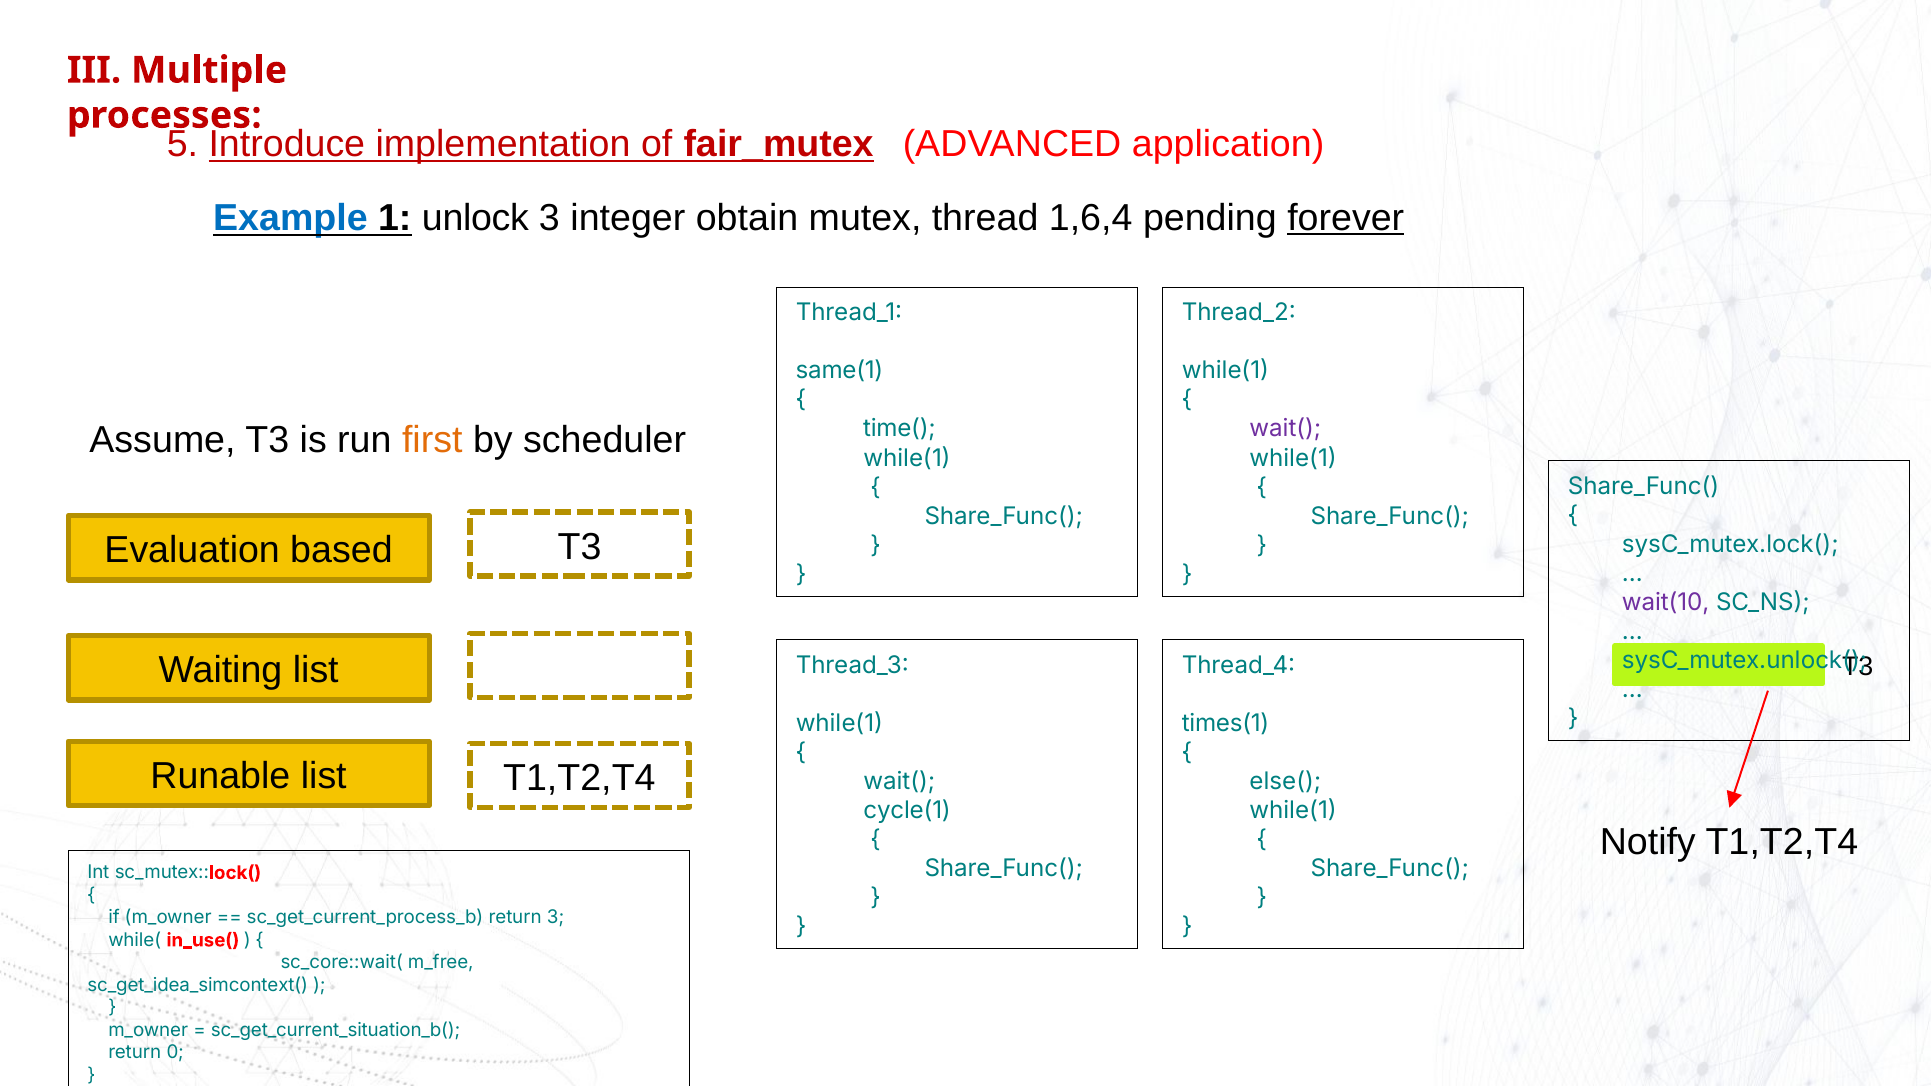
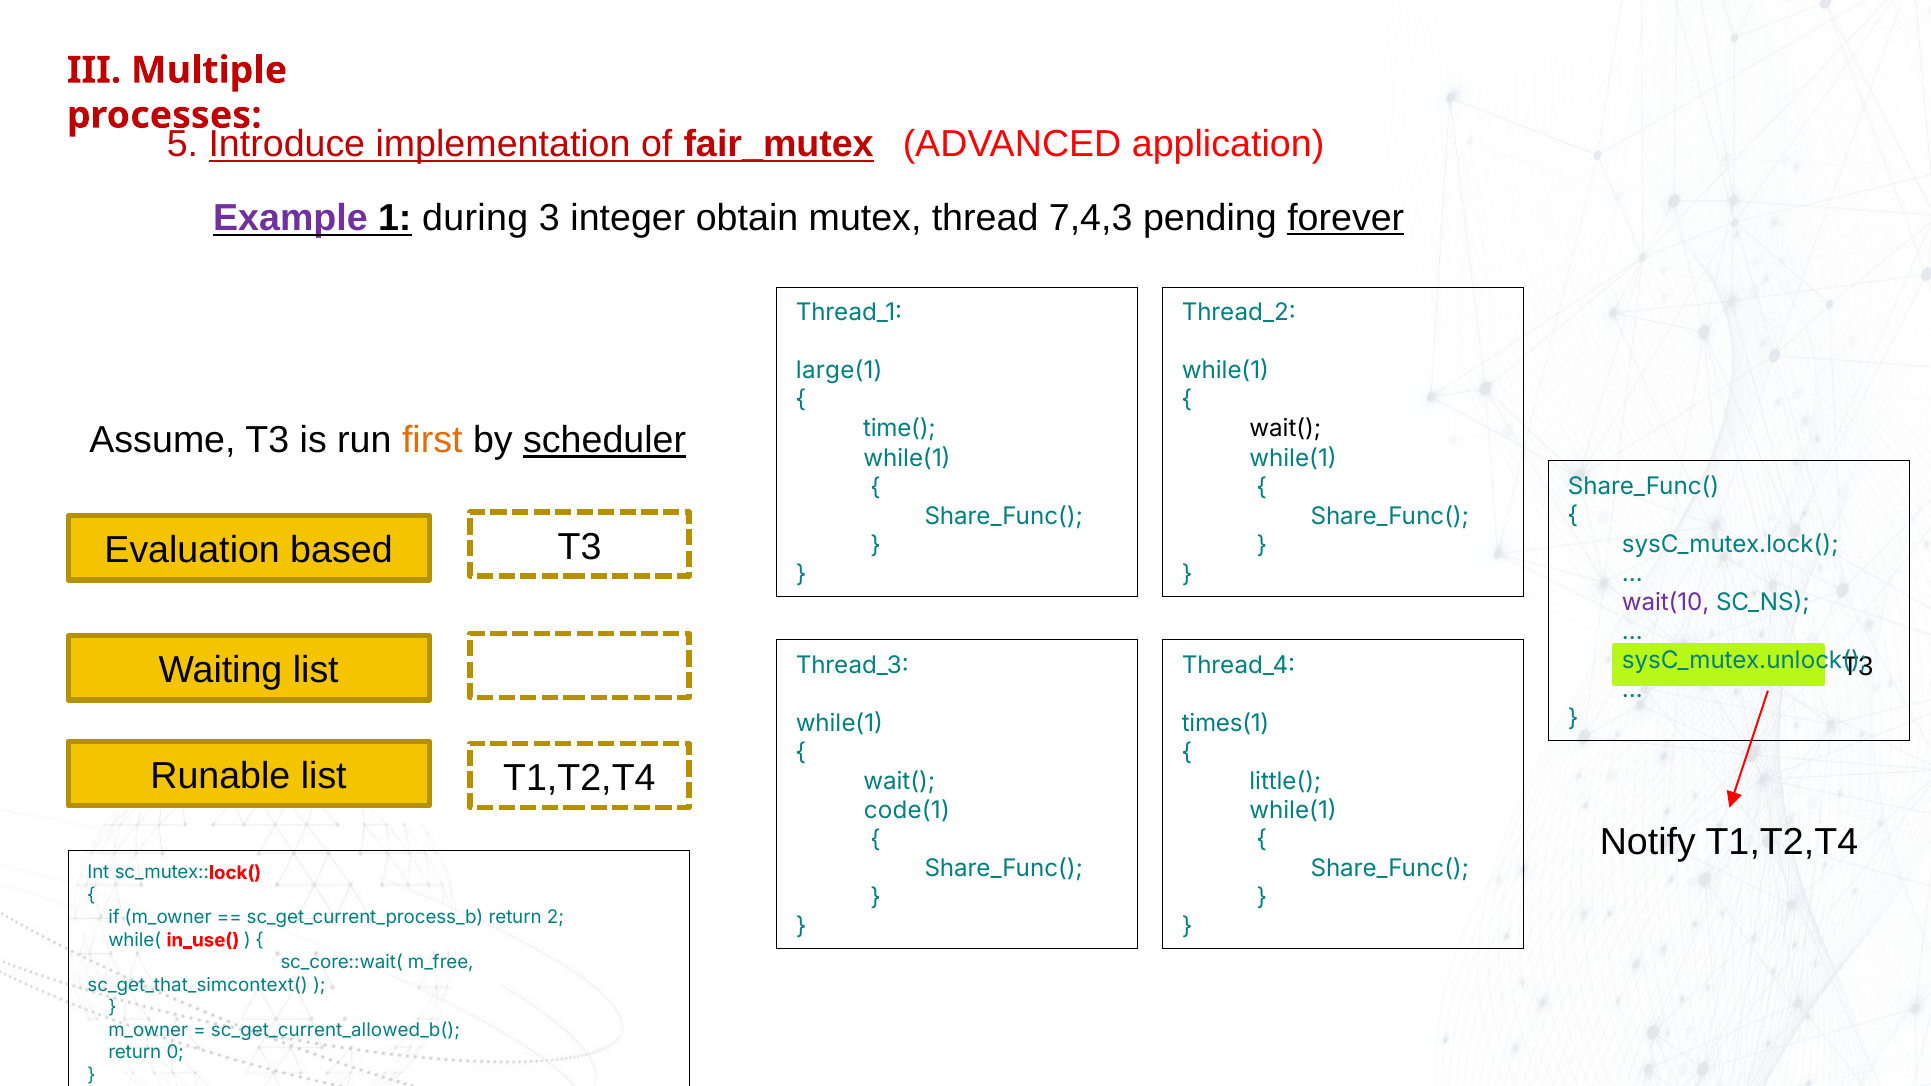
Example colour: blue -> purple
unlock: unlock -> during
1,6,4: 1,6,4 -> 7,4,3
same(1: same(1 -> large(1
wait( at (1285, 429) colour: purple -> black
scheduler underline: none -> present
else(: else( -> little(
cycle(1: cycle(1 -> code(1
return 3: 3 -> 2
sc_get_idea_simcontext(: sc_get_idea_simcontext( -> sc_get_that_simcontext(
sc_get_current_situation_b(: sc_get_current_situation_b( -> sc_get_current_allowed_b(
